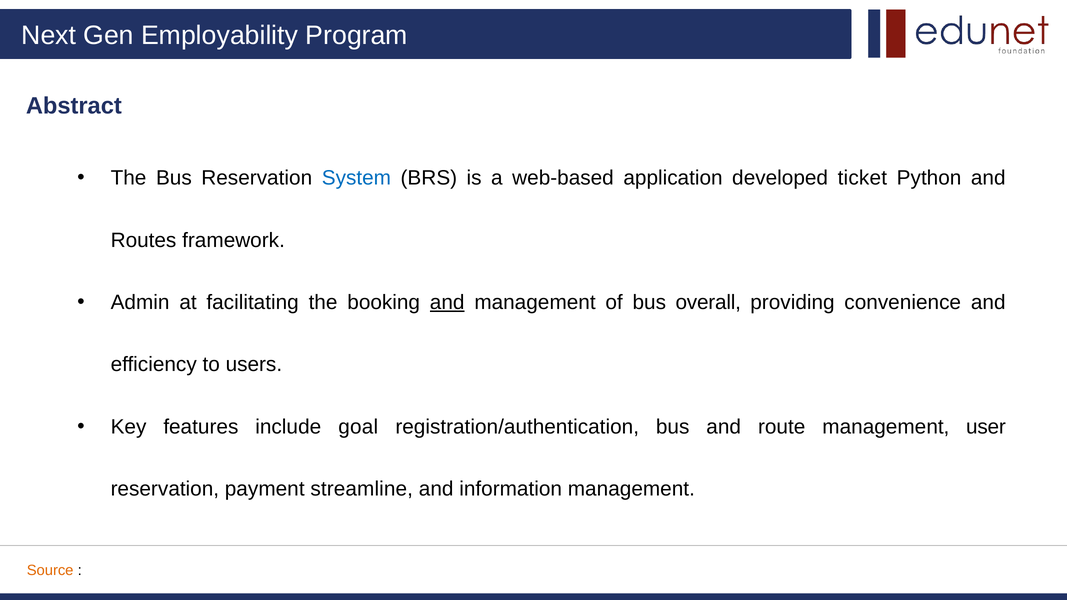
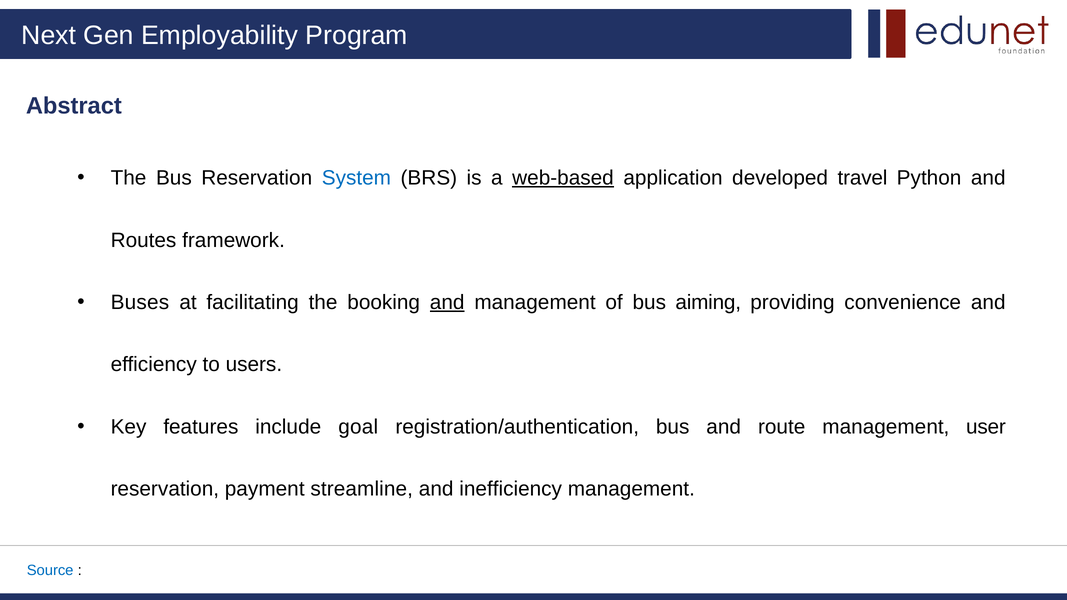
web-based underline: none -> present
ticket: ticket -> travel
Admin: Admin -> Buses
overall: overall -> aiming
information: information -> inefficiency
Source colour: orange -> blue
